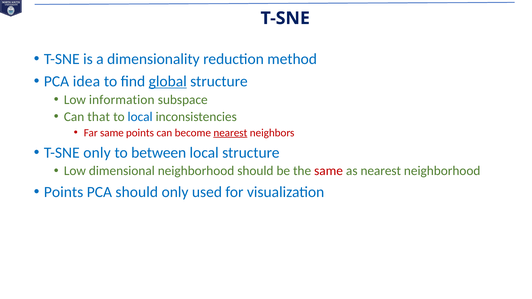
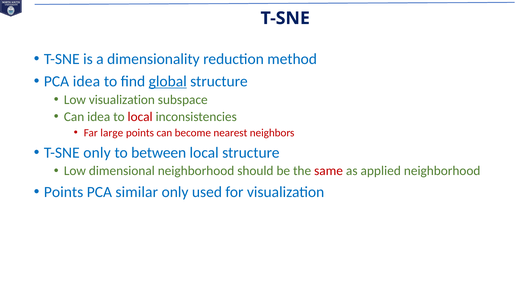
Low information: information -> visualization
Can that: that -> idea
local at (140, 117) colour: blue -> red
Far same: same -> large
nearest at (230, 133) underline: present -> none
as nearest: nearest -> applied
PCA should: should -> similar
